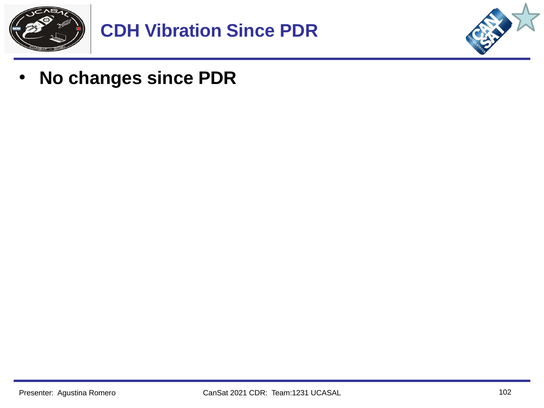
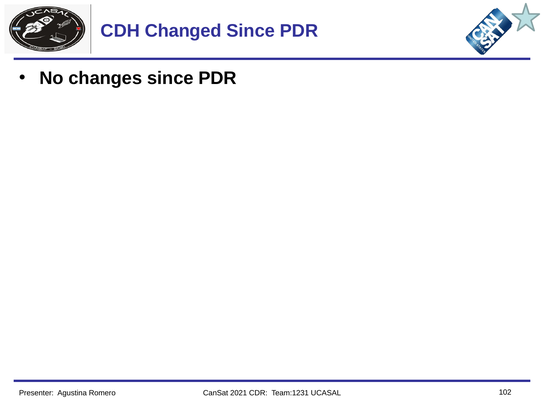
Vibration: Vibration -> Changed
